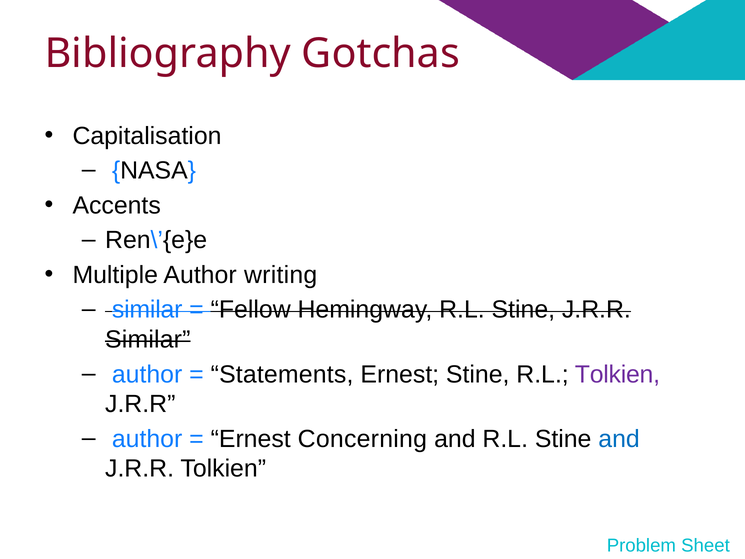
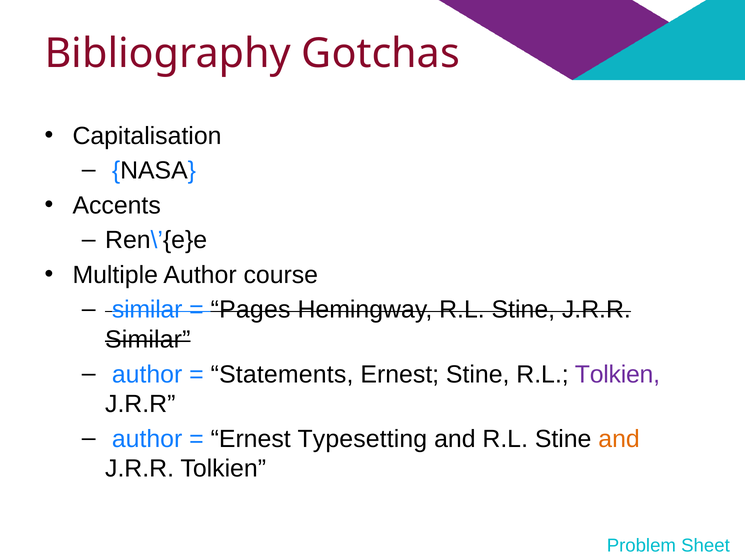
writing: writing -> course
Fellow: Fellow -> Pages
Concerning: Concerning -> Typesetting
and at (619, 439) colour: blue -> orange
